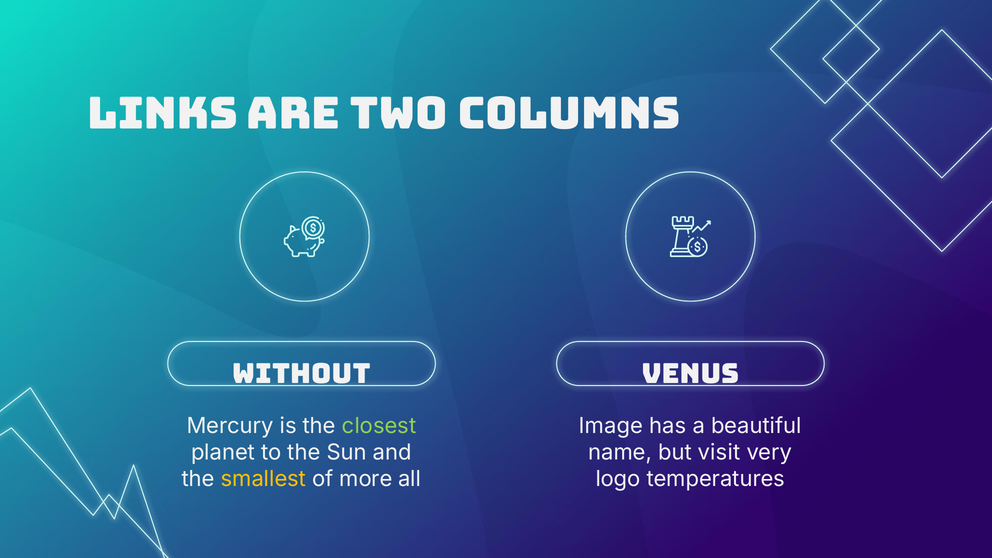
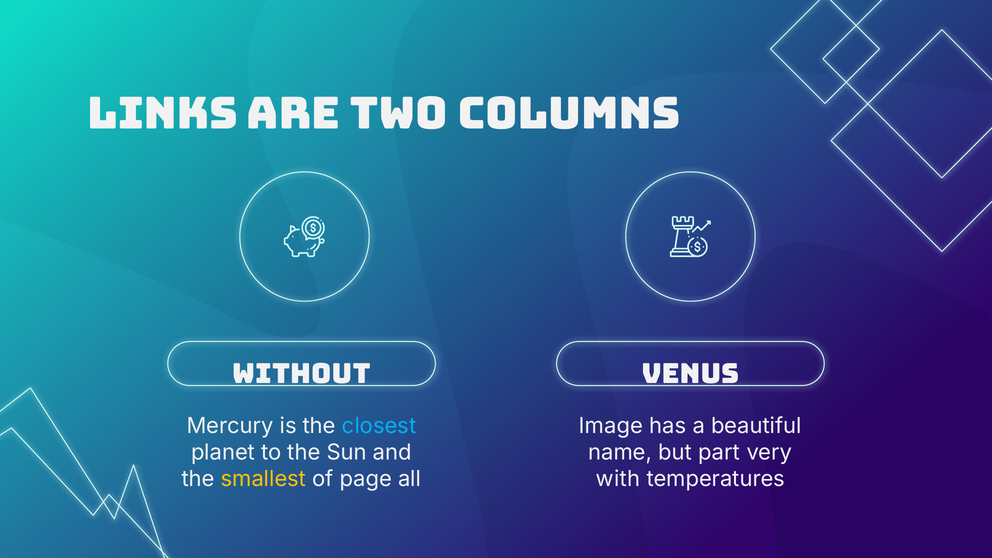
closest colour: light green -> light blue
visit: visit -> part
more: more -> page
logo: logo -> with
